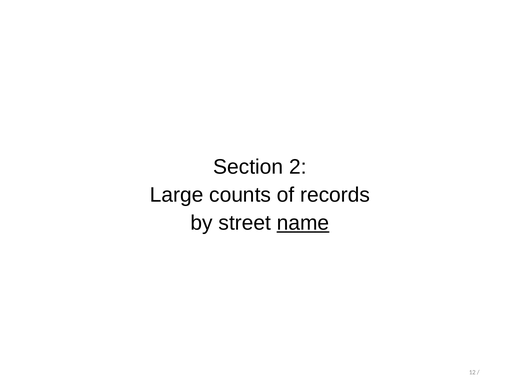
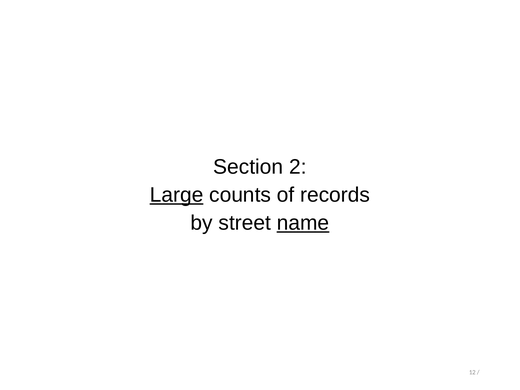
Large underline: none -> present
